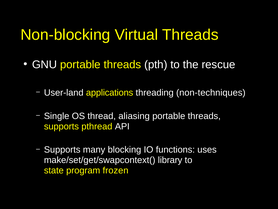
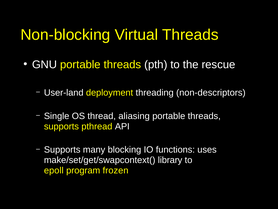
applications: applications -> deployment
non-techniques: non-techniques -> non-descriptors
state: state -> epoll
